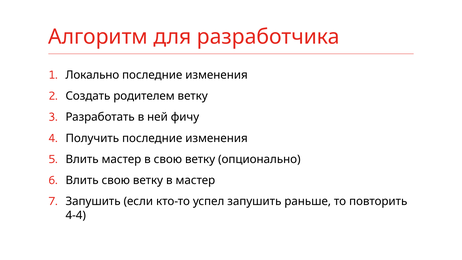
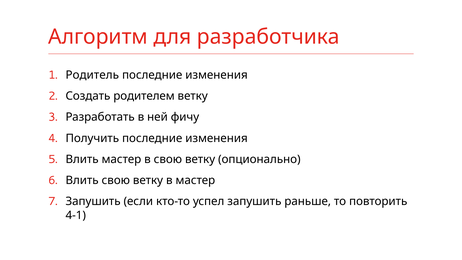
Локально: Локально -> Родитель
4-4: 4-4 -> 4-1
